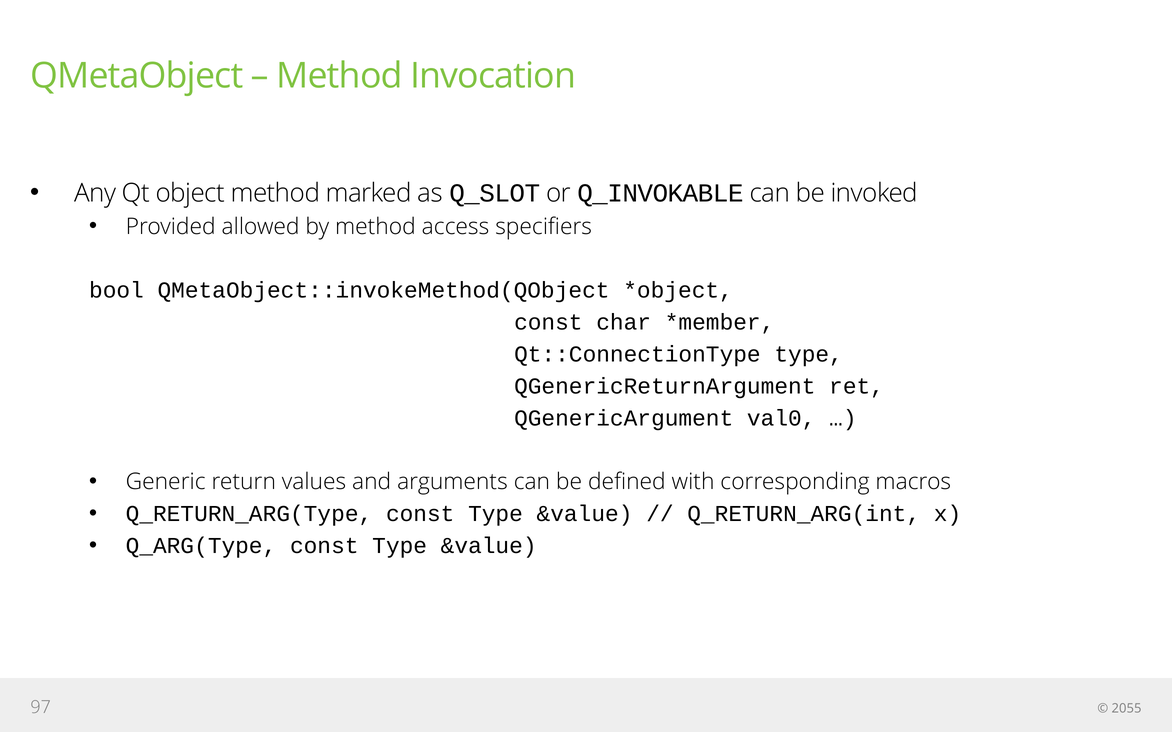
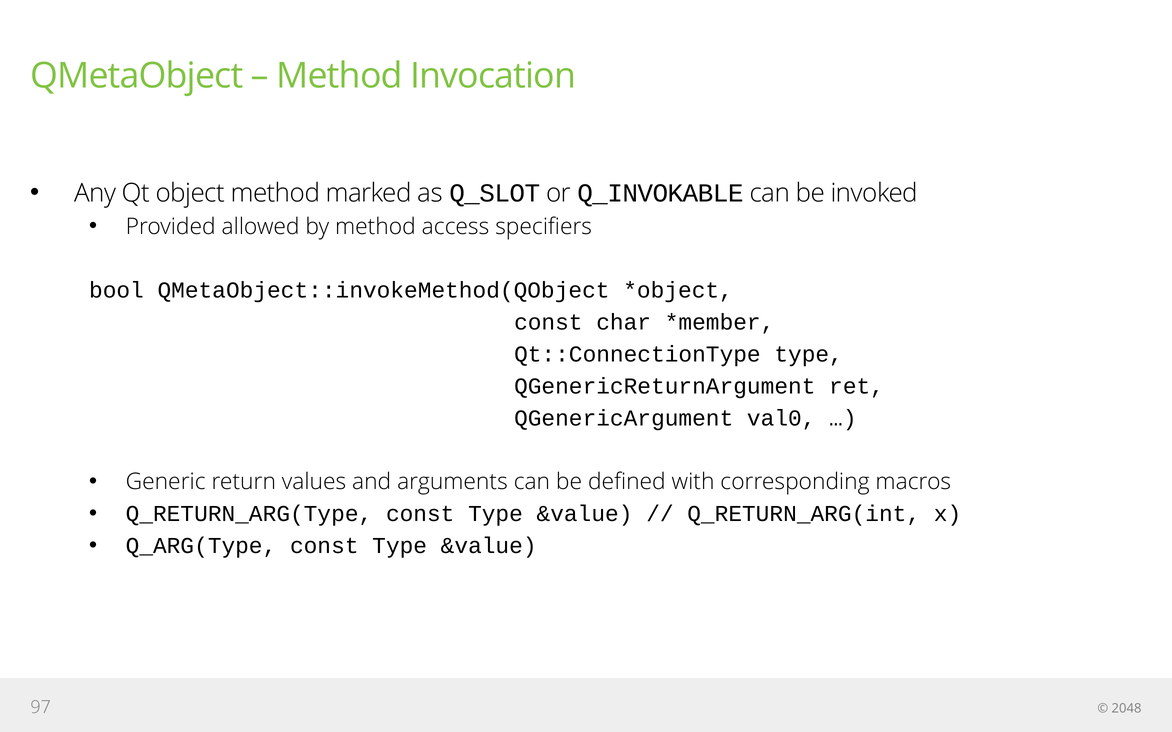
2055: 2055 -> 2048
